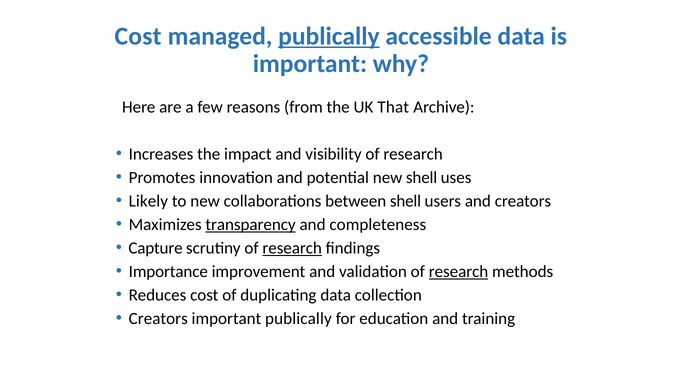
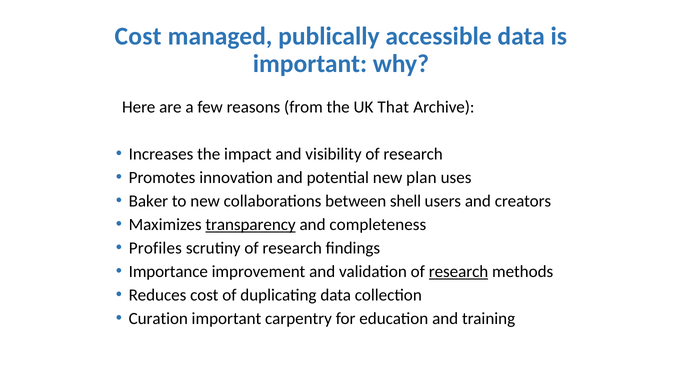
publically at (329, 36) underline: present -> none
new shell: shell -> plan
Likely: Likely -> Baker
Capture: Capture -> Profiles
research at (292, 248) underline: present -> none
Creators at (158, 318): Creators -> Curation
important publically: publically -> carpentry
